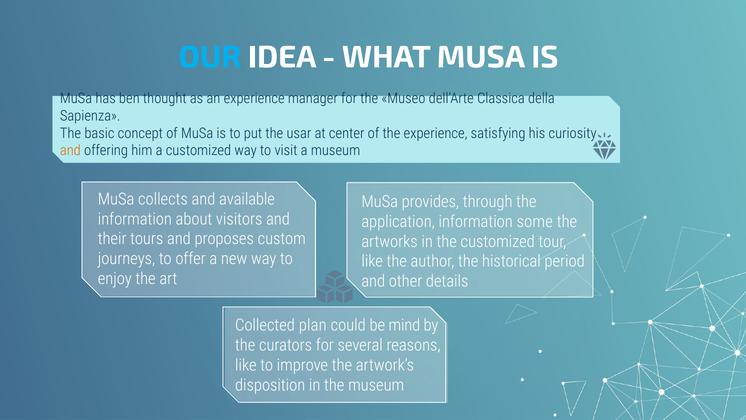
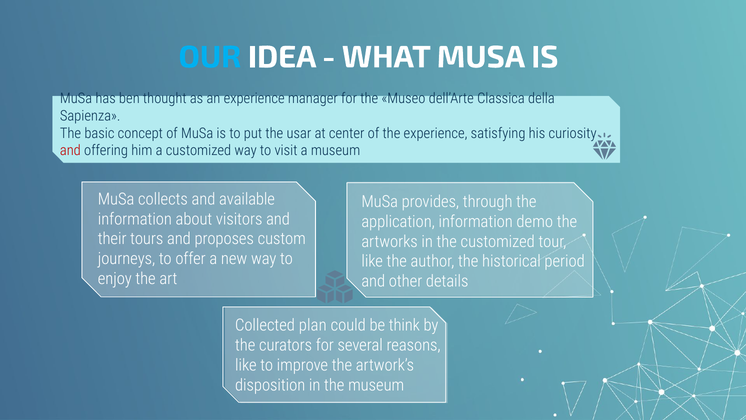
and at (70, 151) colour: orange -> red
some: some -> demo
mind: mind -> think
